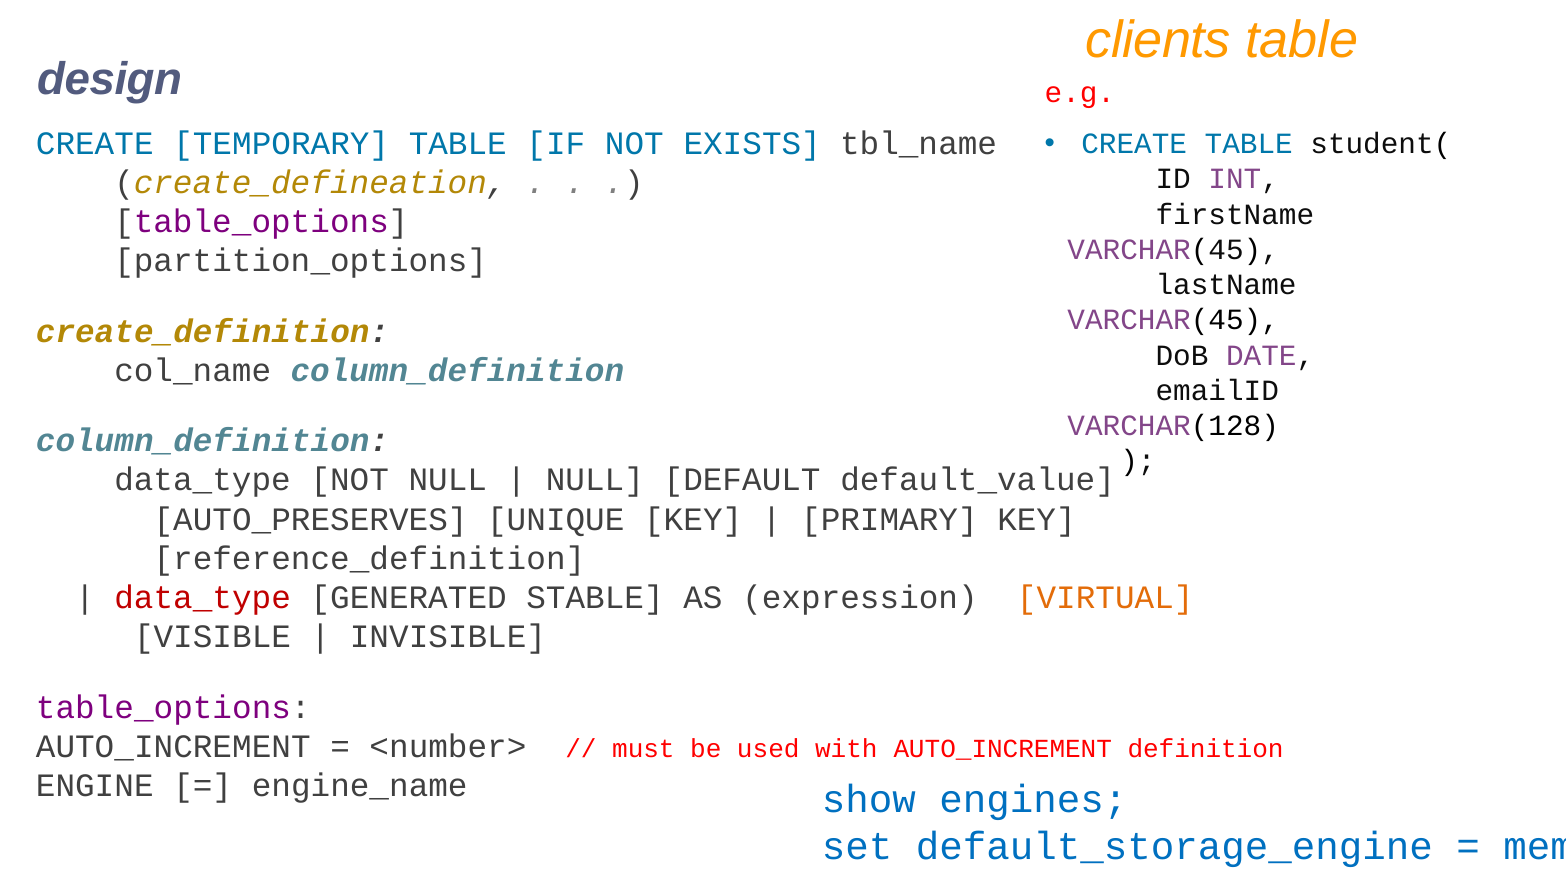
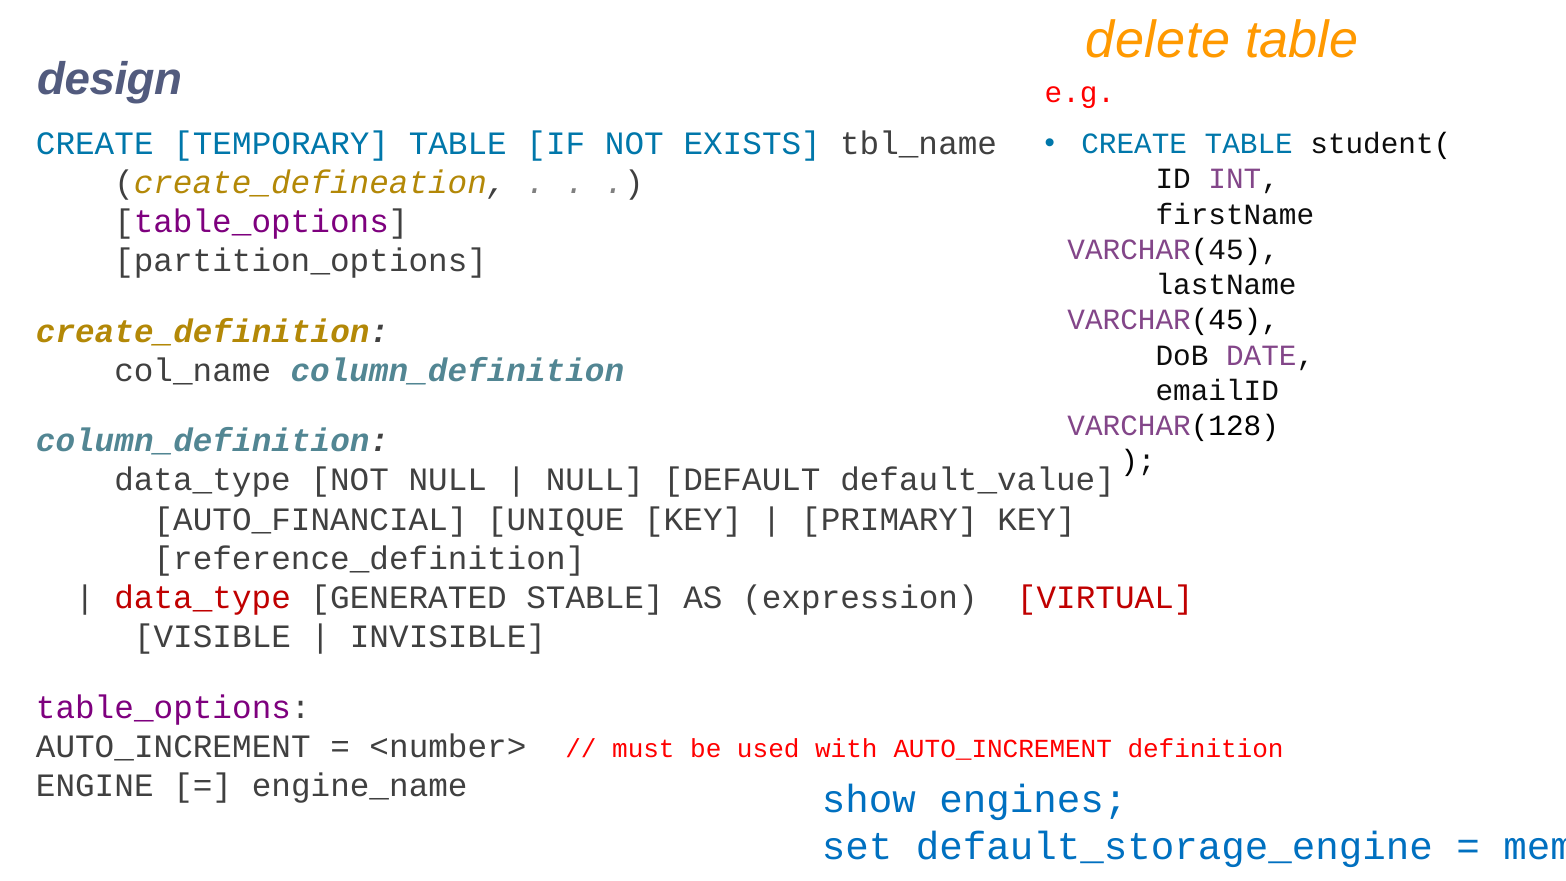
clients: clients -> delete
AUTO_PRESERVES: AUTO_PRESERVES -> AUTO_FINANCIAL
VIRTUAL colour: orange -> red
